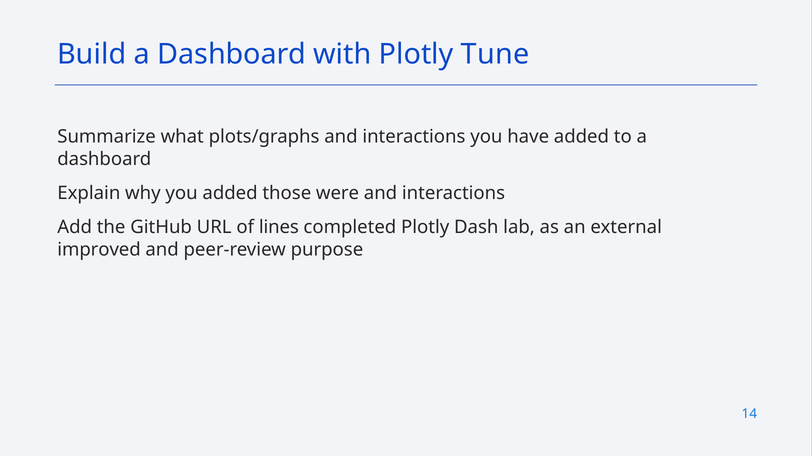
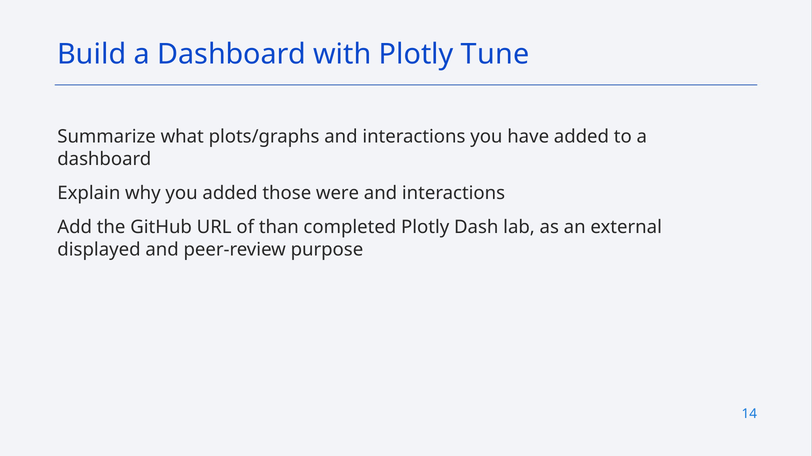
lines: lines -> than
improved: improved -> displayed
